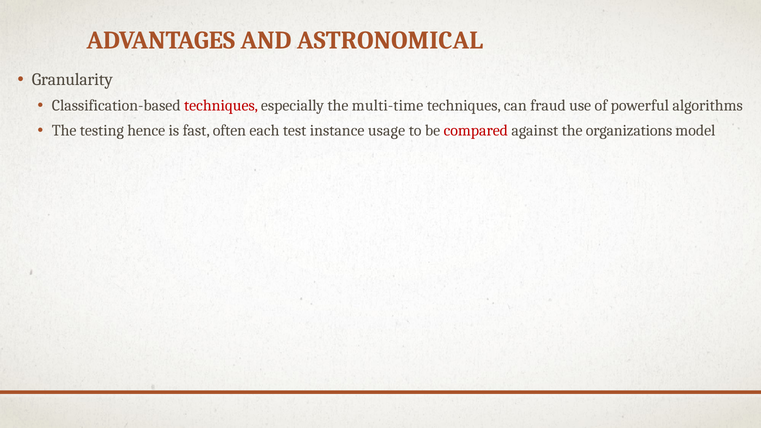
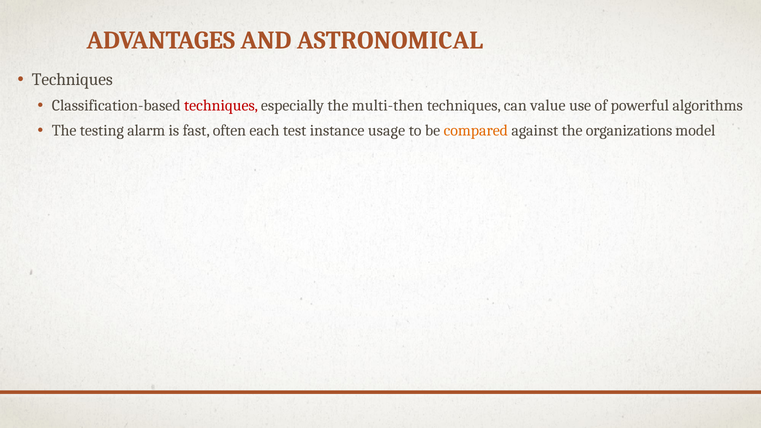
Granularity at (72, 80): Granularity -> Techniques
multi-time: multi-time -> multi-then
fraud: fraud -> value
hence: hence -> alarm
compared colour: red -> orange
